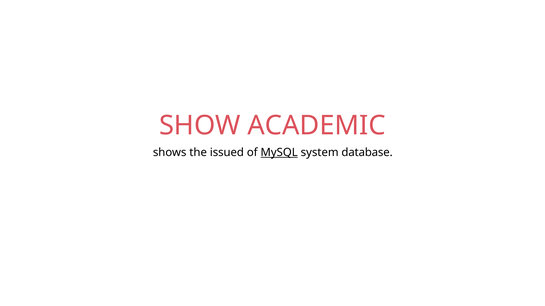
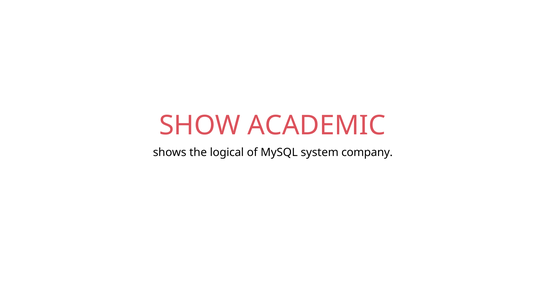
issued: issued -> logical
MySQL underline: present -> none
database: database -> company
